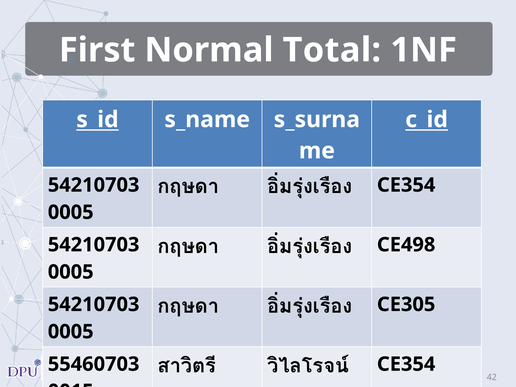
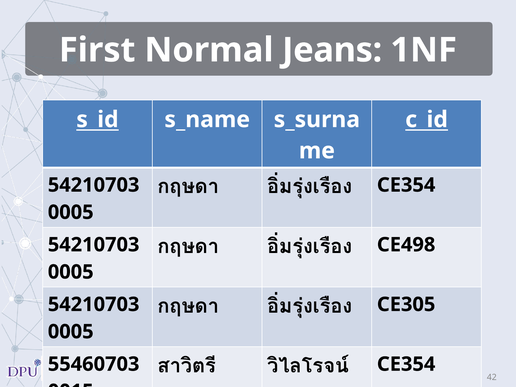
Total: Total -> Jeans
